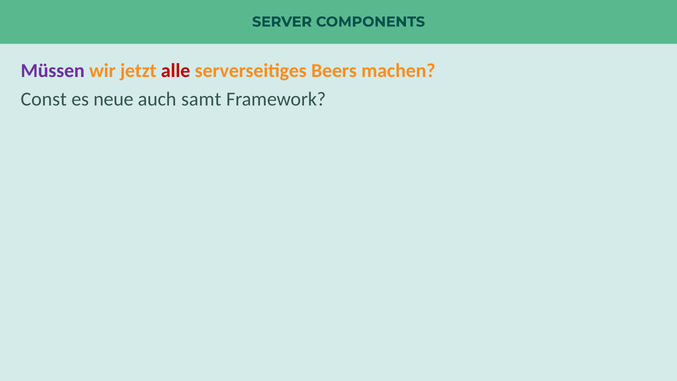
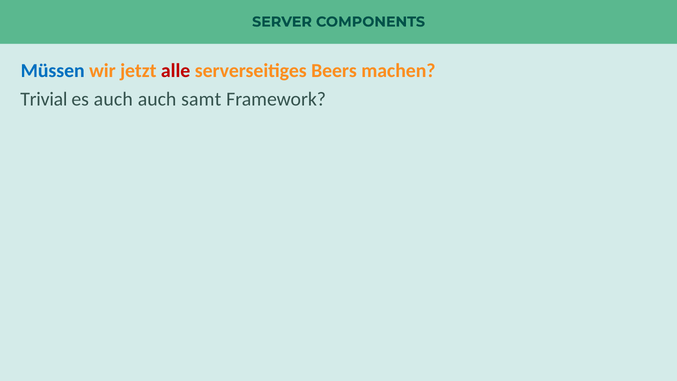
Müssen colour: purple -> blue
Const: Const -> Trivial
es neue: neue -> auch
